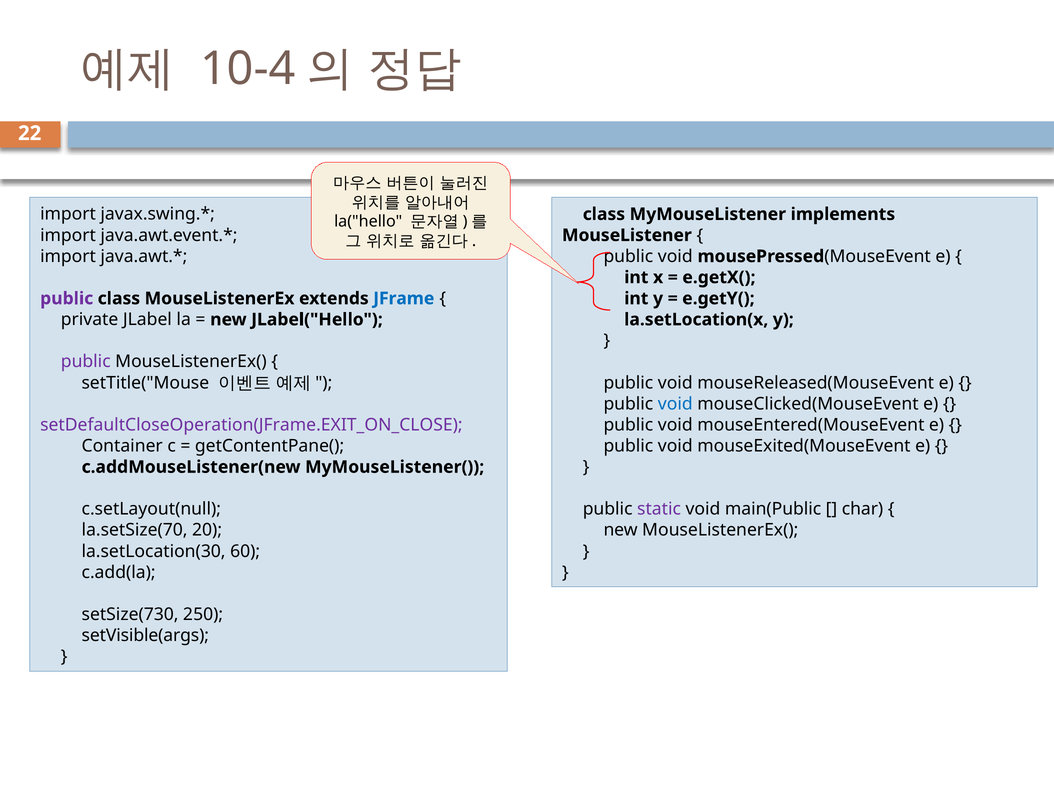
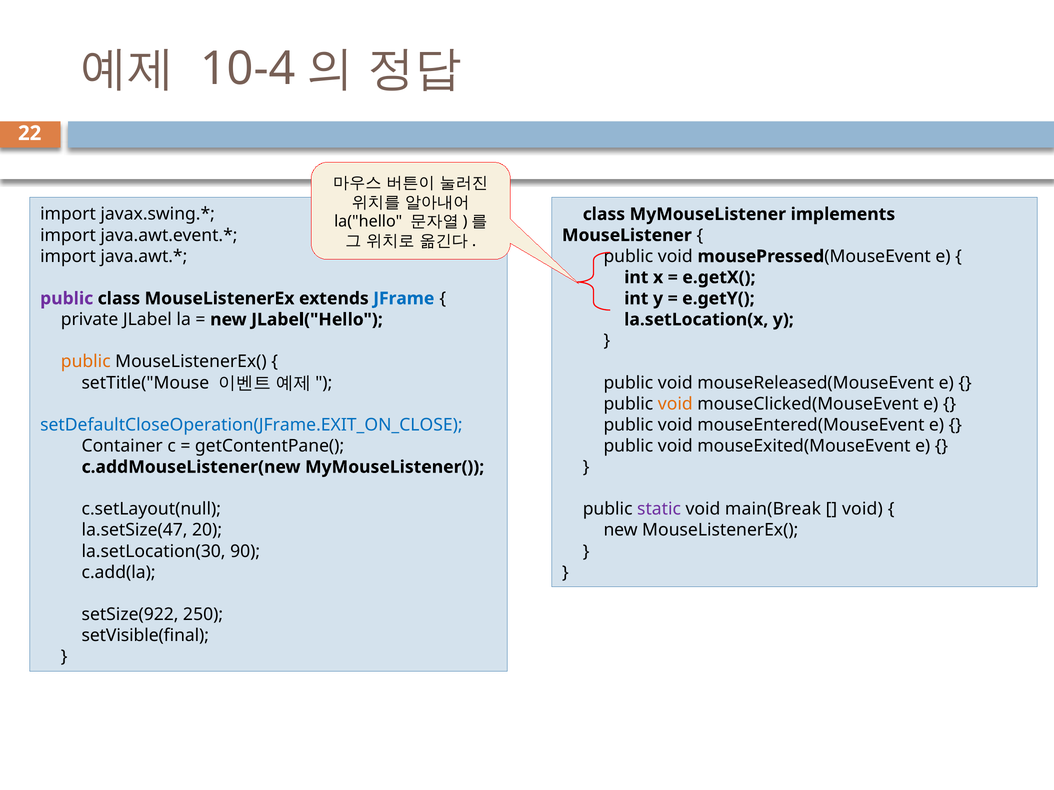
public at (86, 362) colour: purple -> orange
void at (675, 404) colour: blue -> orange
setDefaultCloseOperation(JFrame.EXIT_ON_CLOSE colour: purple -> blue
main(Public: main(Public -> main(Break
char at (863, 509): char -> void
la.setSize(70: la.setSize(70 -> la.setSize(47
60: 60 -> 90
setSize(730: setSize(730 -> setSize(922
setVisible(args: setVisible(args -> setVisible(final
